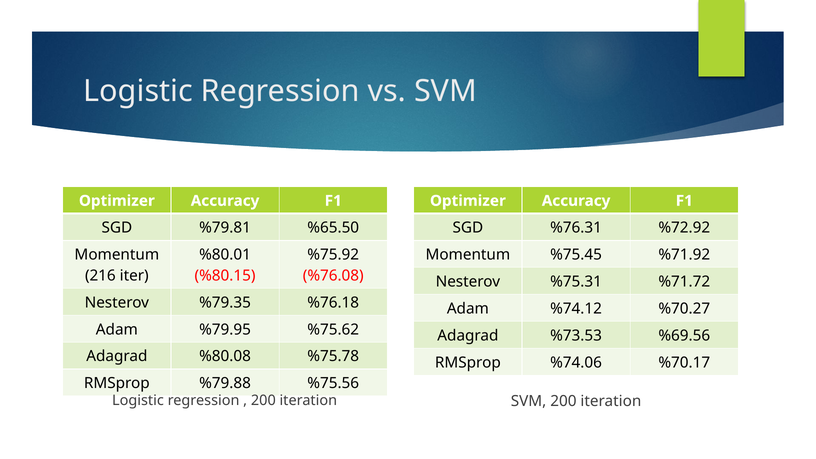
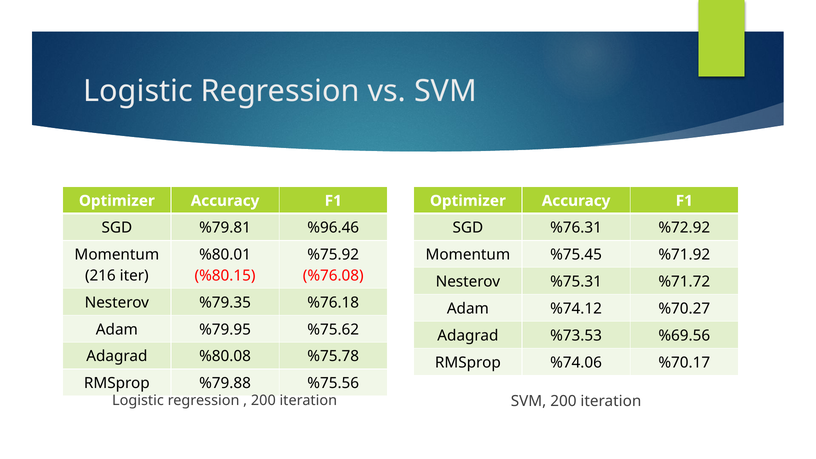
%65.50: %65.50 -> %96.46
